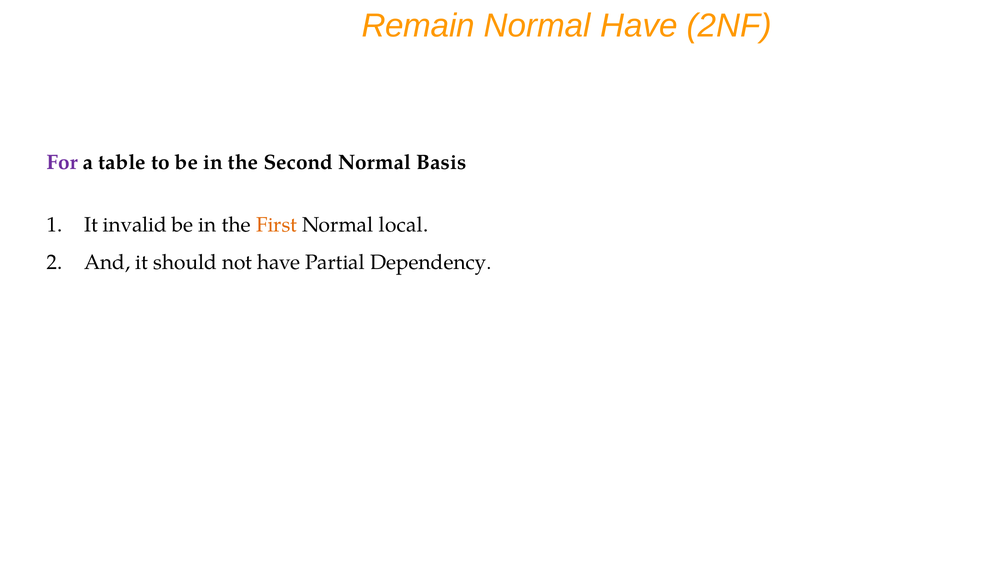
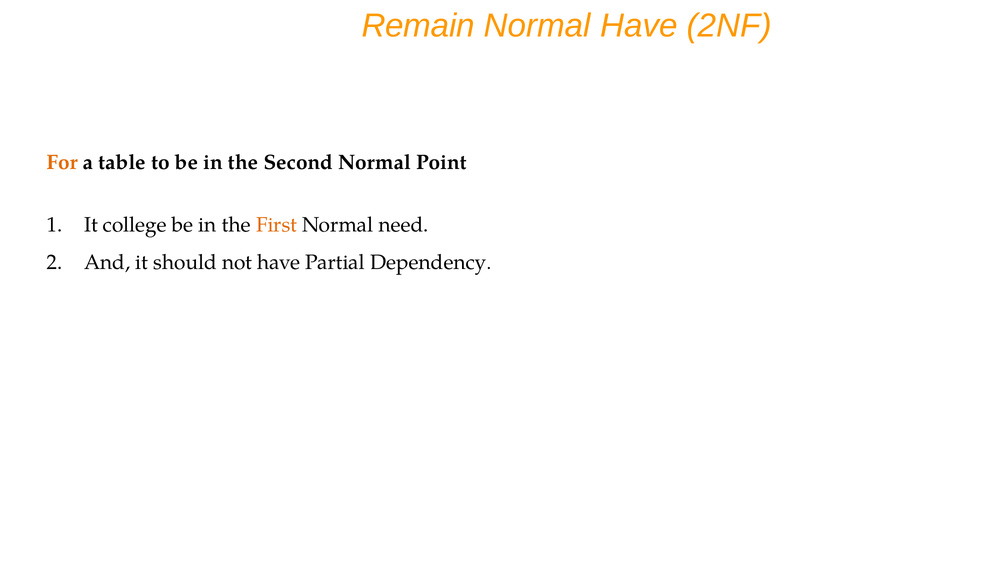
For colour: purple -> orange
Basis: Basis -> Point
invalid: invalid -> college
local: local -> need
